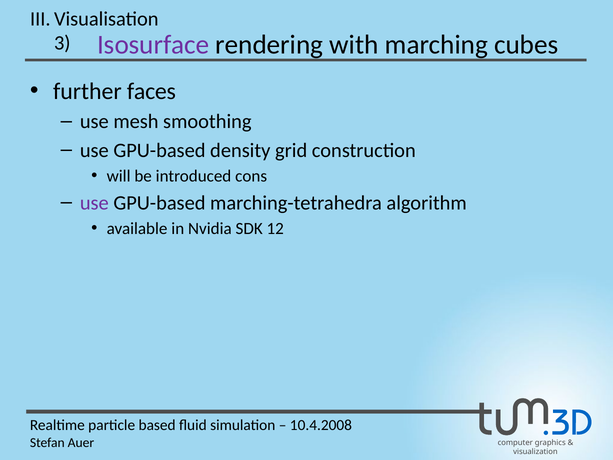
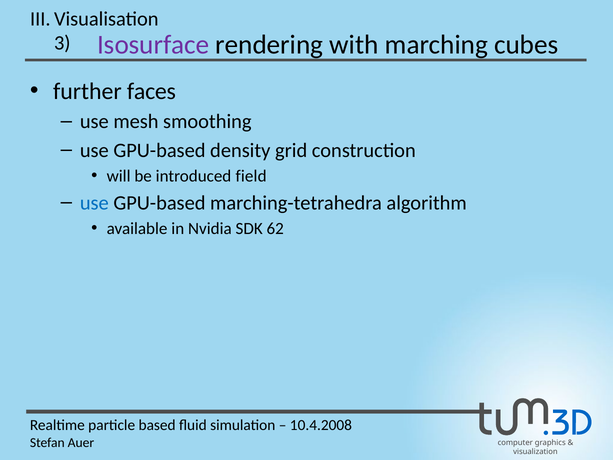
cons: cons -> field
use at (94, 203) colour: purple -> blue
12: 12 -> 62
